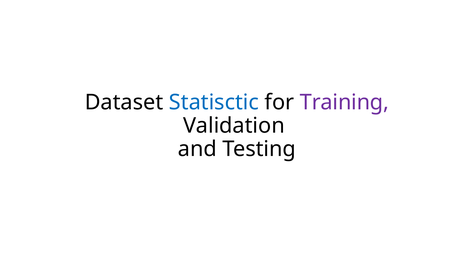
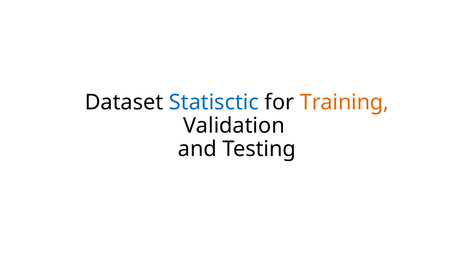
Training colour: purple -> orange
